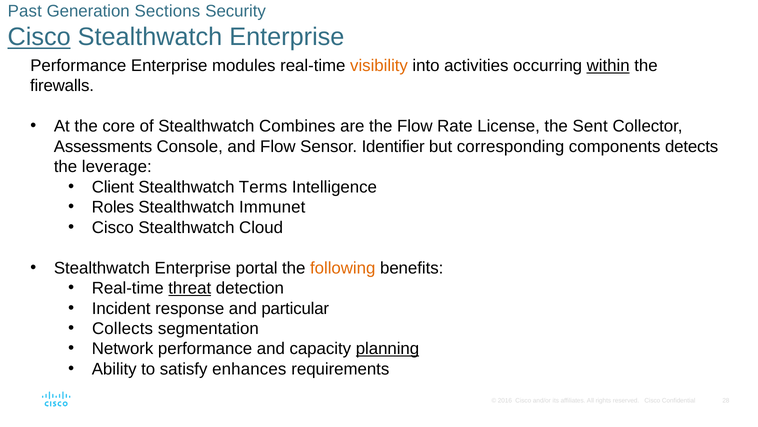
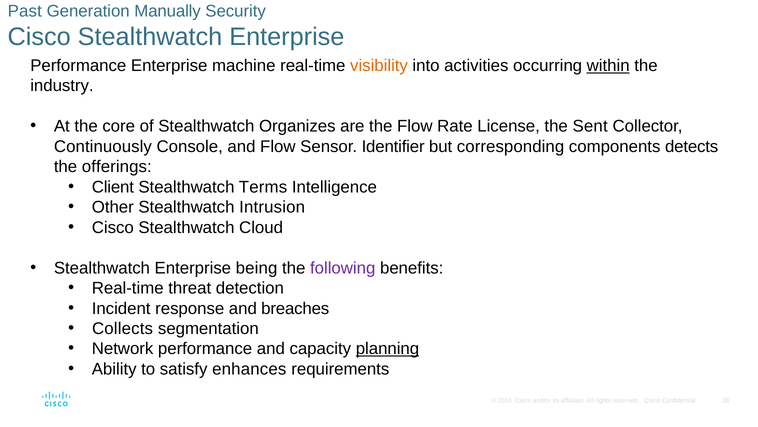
Sections: Sections -> Manually
Cisco at (39, 37) underline: present -> none
modules: modules -> machine
firewalls: firewalls -> industry
Combines: Combines -> Organizes
Assessments: Assessments -> Continuously
leverage: leverage -> offerings
Roles: Roles -> Other
Immunet: Immunet -> Intrusion
portal: portal -> being
following colour: orange -> purple
threat underline: present -> none
particular: particular -> breaches
